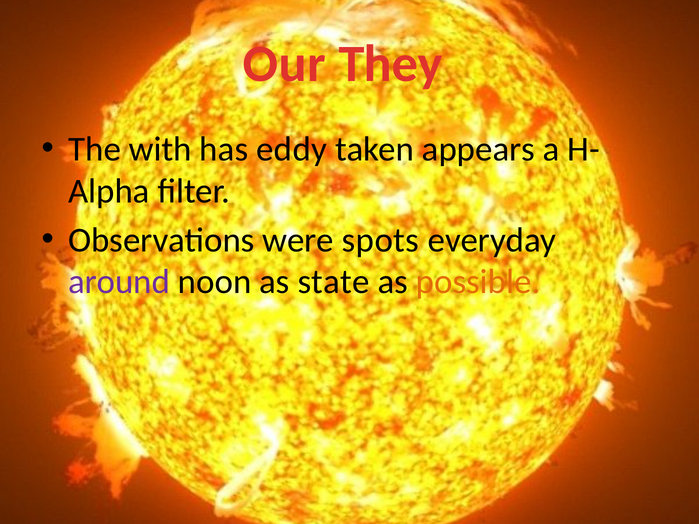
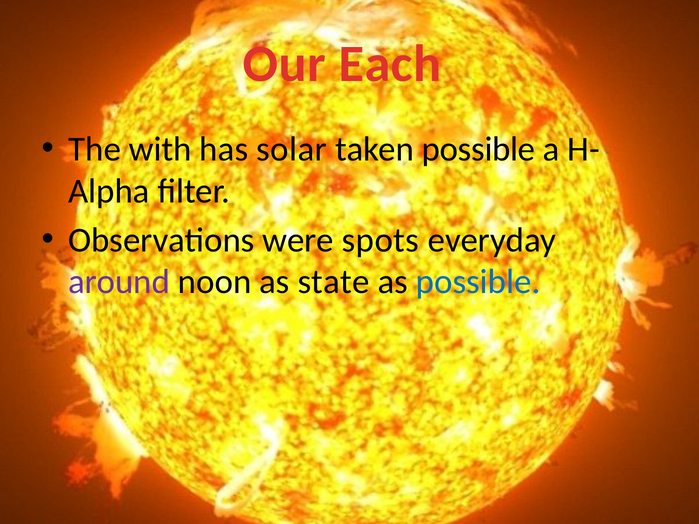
They: They -> Each
eddy: eddy -> solar
taken appears: appears -> possible
possible at (478, 282) colour: orange -> blue
